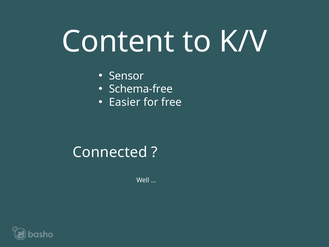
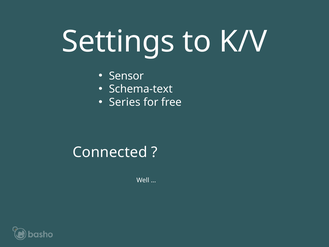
Content: Content -> Settings
Schema-free: Schema-free -> Schema-text
Easier: Easier -> Series
